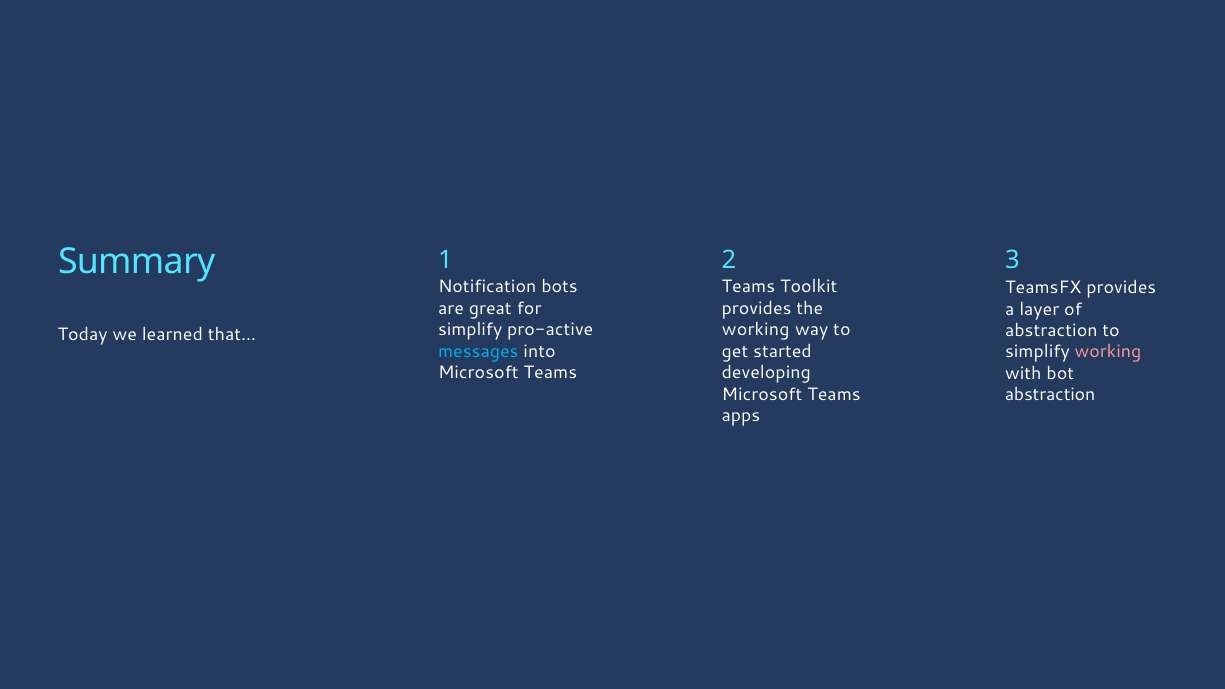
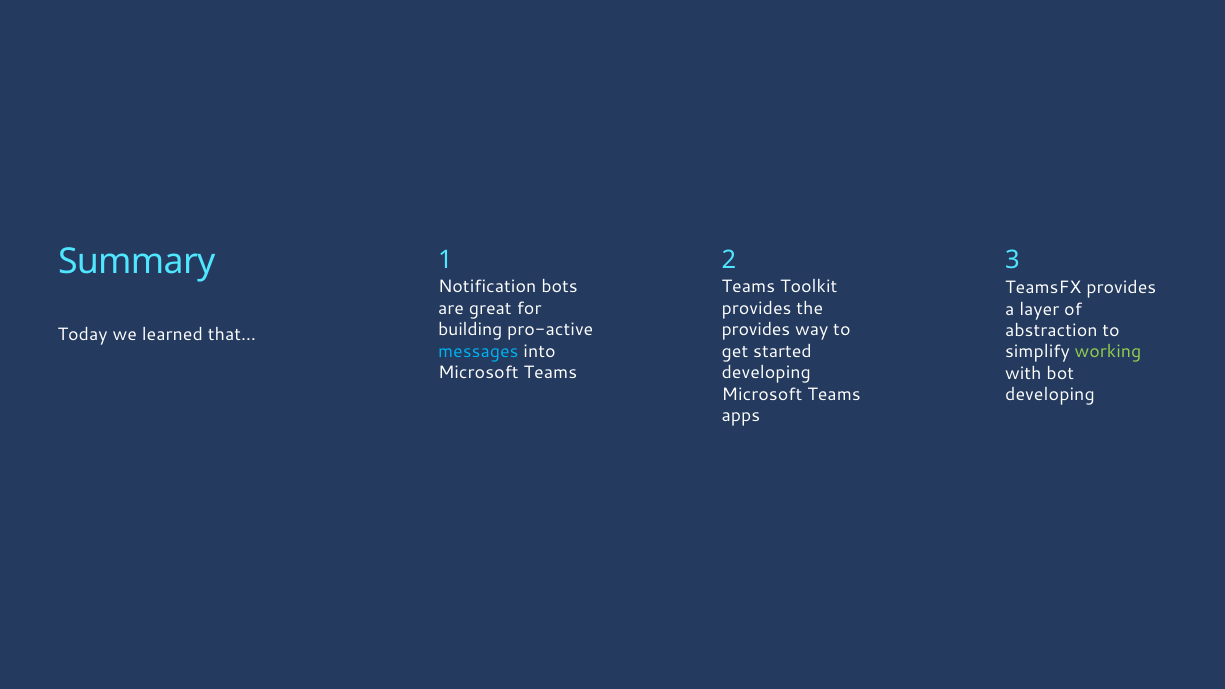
simplify at (470, 330): simplify -> building
working at (756, 330): working -> provides
working at (1108, 352) colour: pink -> light green
abstraction at (1050, 395): abstraction -> developing
